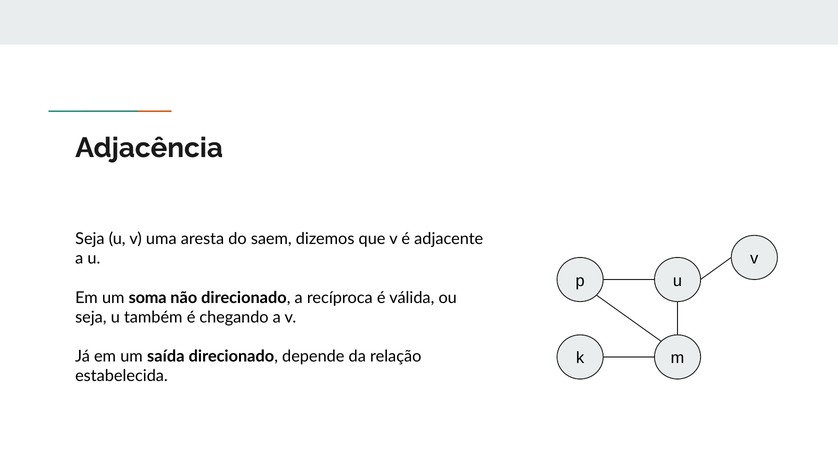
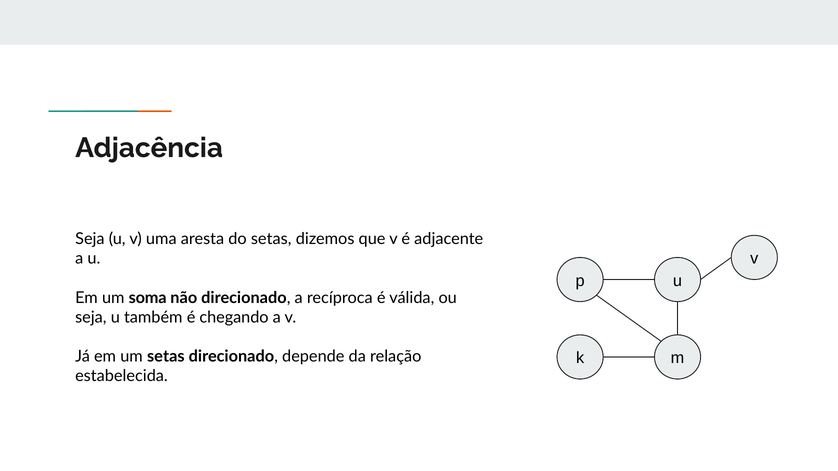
do saem: saem -> setas
um saída: saída -> setas
